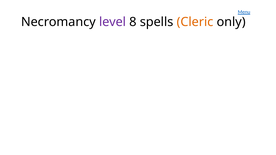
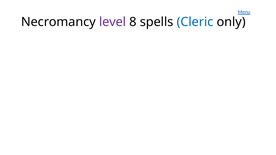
Cleric colour: orange -> blue
